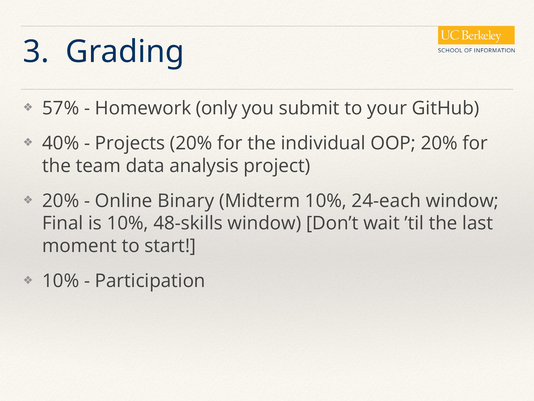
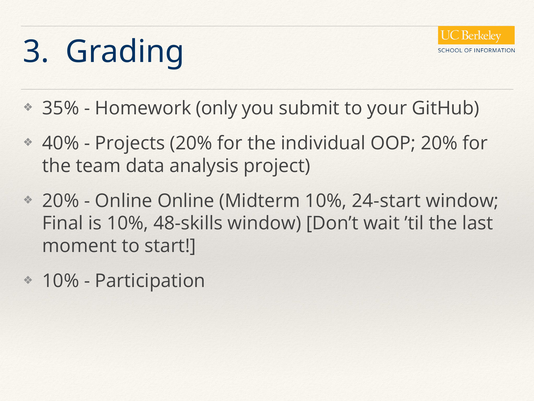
57%: 57% -> 35%
Online Binary: Binary -> Online
24-each: 24-each -> 24-start
